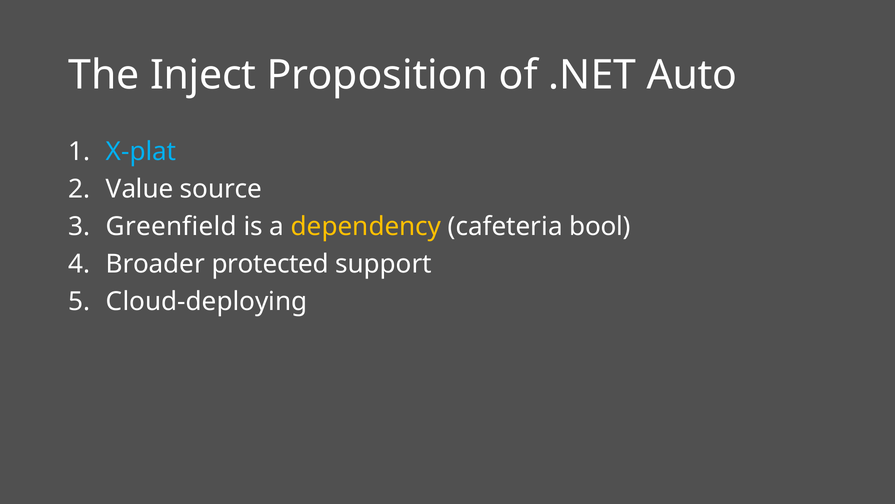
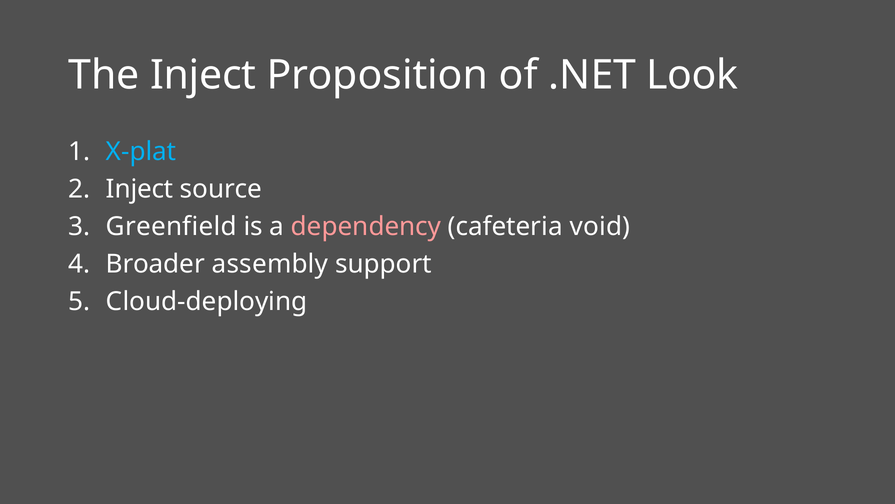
Auto: Auto -> Look
Value at (140, 189): Value -> Inject
dependency colour: yellow -> pink
bool: bool -> void
protected: protected -> assembly
